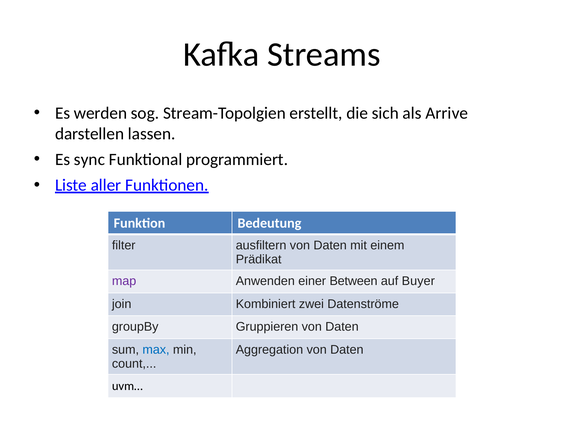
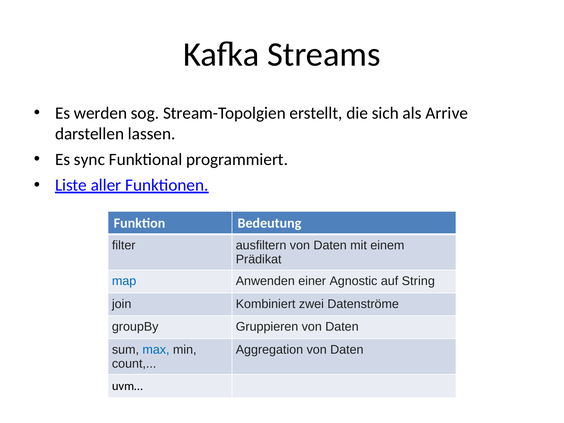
map colour: purple -> blue
Between: Between -> Agnostic
Buyer: Buyer -> String
